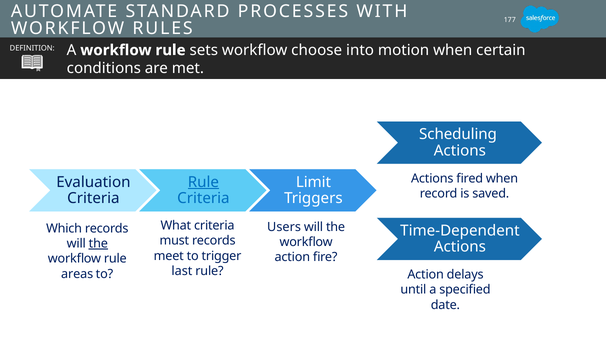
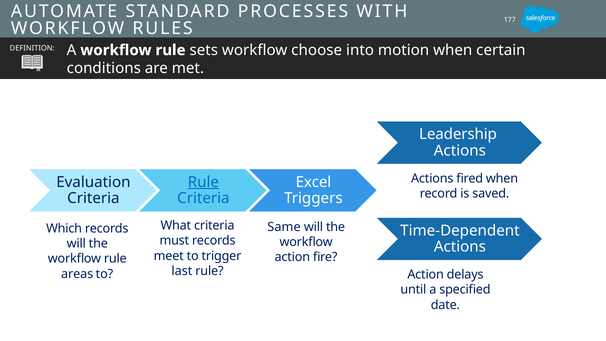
Scheduling: Scheduling -> Leadership
Limit: Limit -> Excel
Users: Users -> Same
the at (98, 244) underline: present -> none
